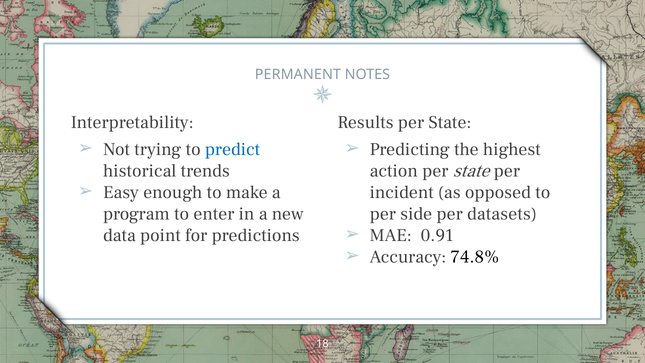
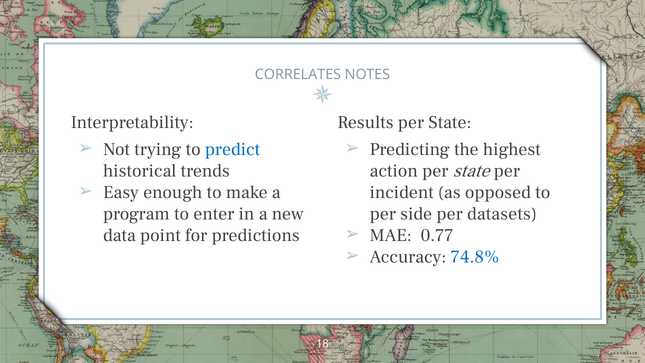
PERMANENT: PERMANENT -> CORRELATES
0.91: 0.91 -> 0.77
74.8% colour: black -> blue
